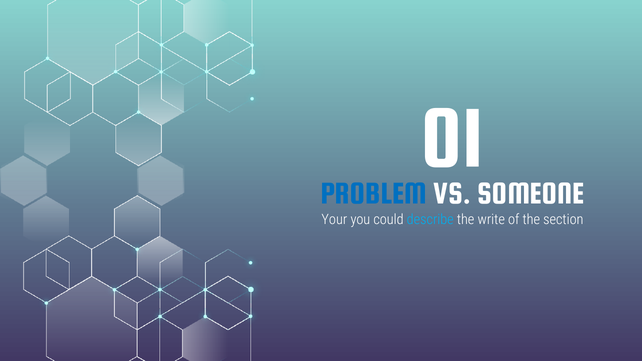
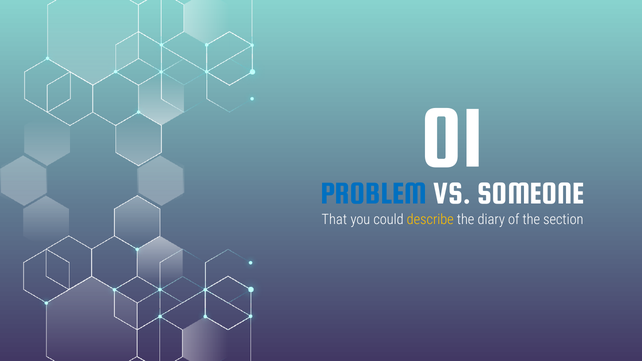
Your: Your -> That
describe colour: light blue -> yellow
write: write -> diary
